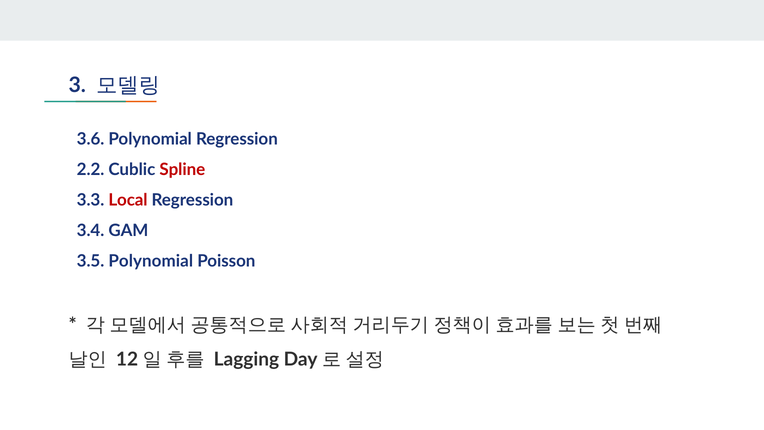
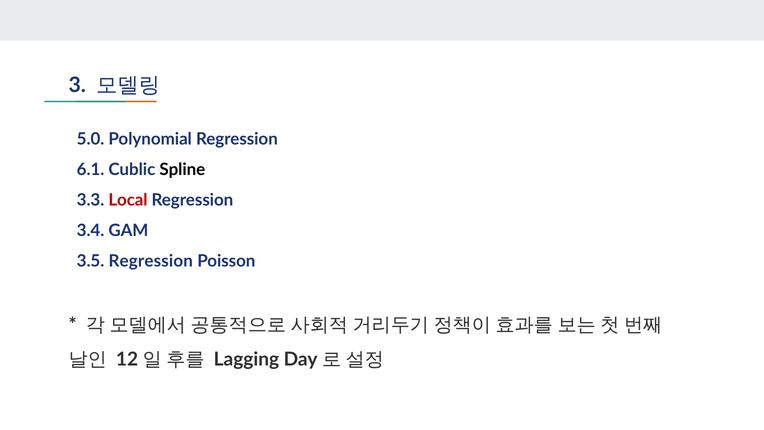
3.6: 3.6 -> 5.0
2.2: 2.2 -> 6.1
Spline colour: red -> black
3.5 Polynomial: Polynomial -> Regression
